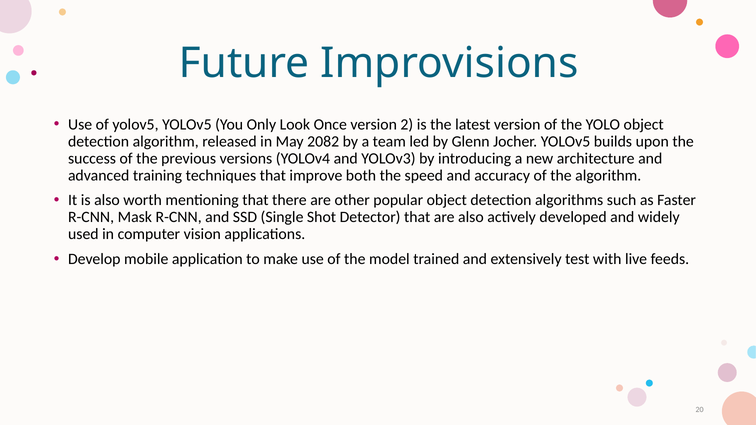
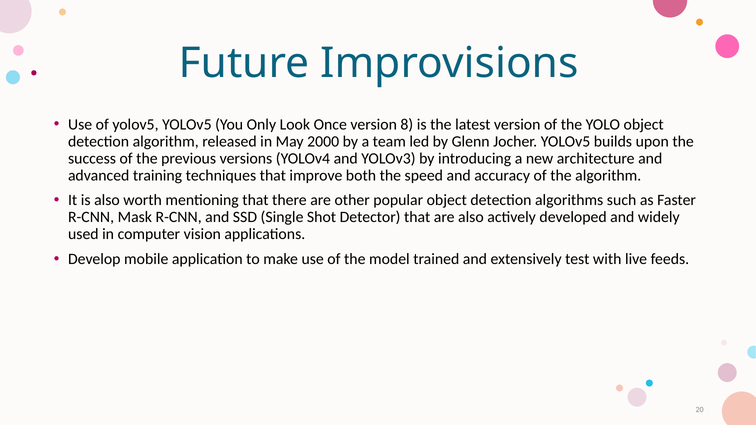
2: 2 -> 8
2082: 2082 -> 2000
